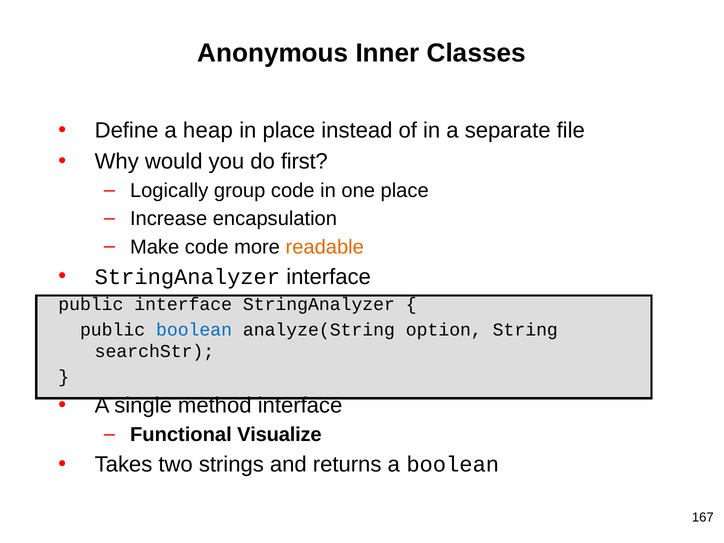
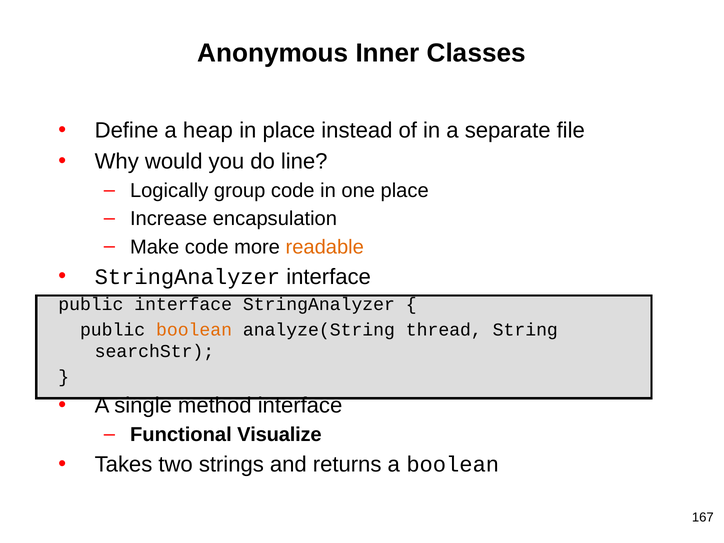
first: first -> line
boolean at (194, 330) colour: blue -> orange
option: option -> thread
